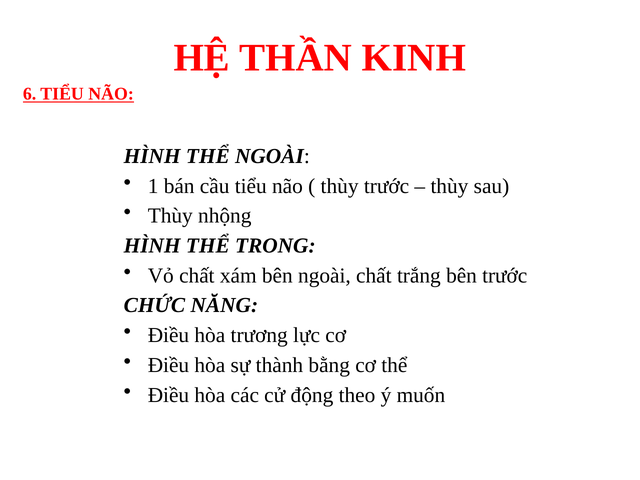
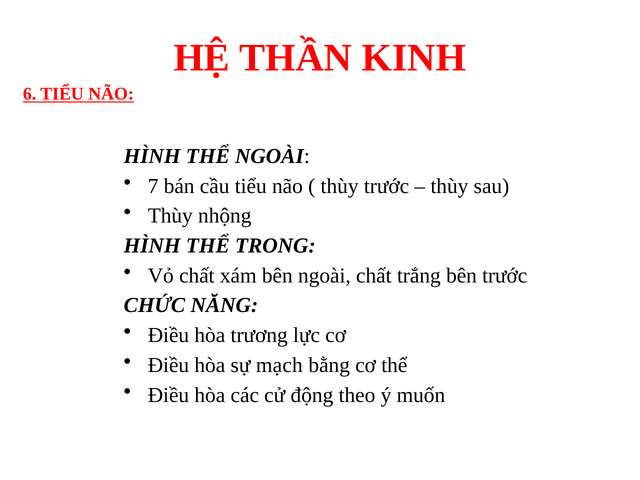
1: 1 -> 7
thành: thành -> mạch
